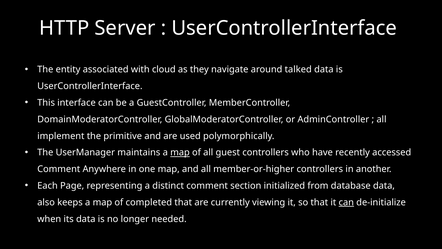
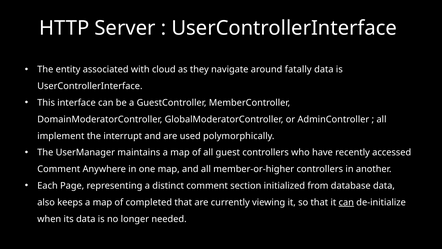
talked: talked -> fatally
primitive: primitive -> interrupt
map at (180, 152) underline: present -> none
